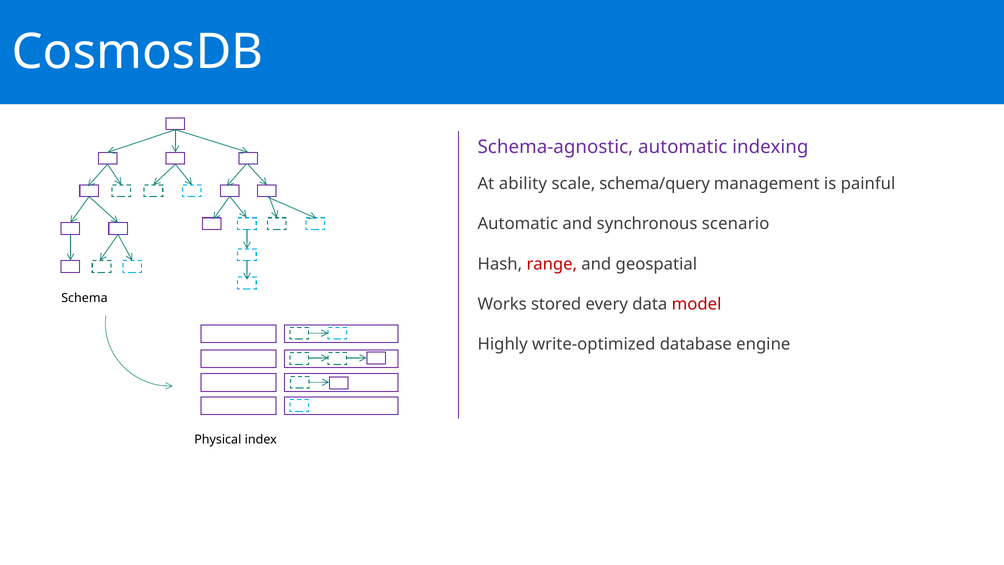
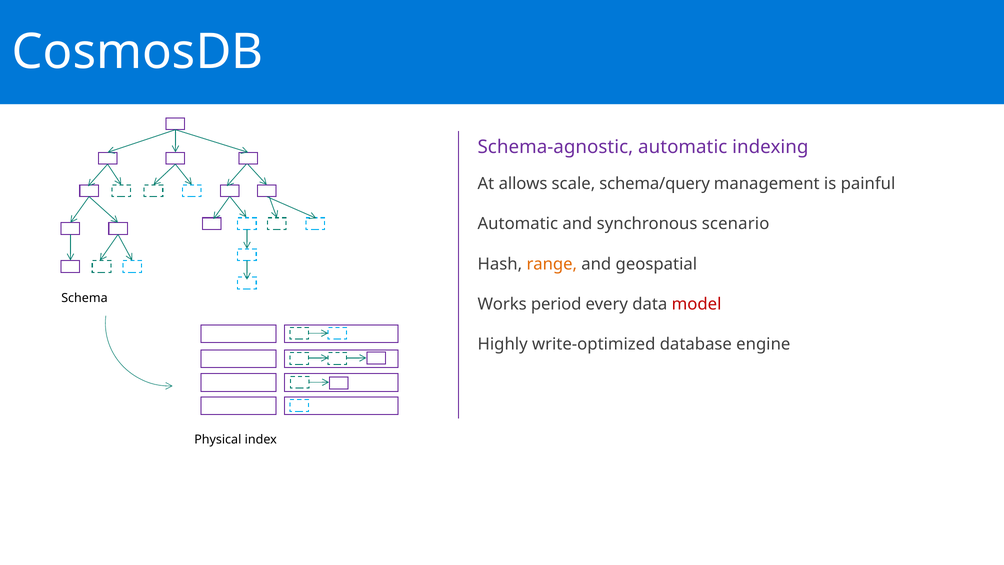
ability: ability -> allows
range colour: red -> orange
stored: stored -> period
